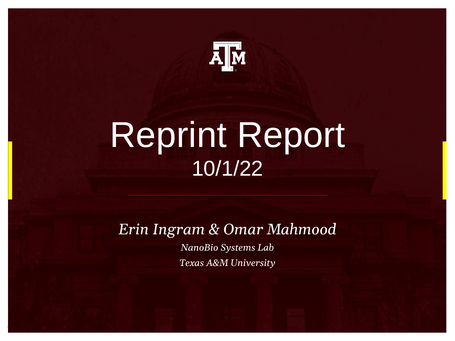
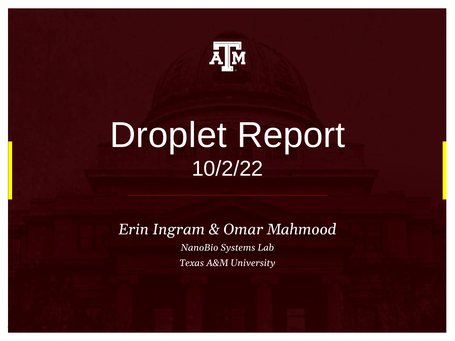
Reprint: Reprint -> Droplet
10/1/22: 10/1/22 -> 10/2/22
